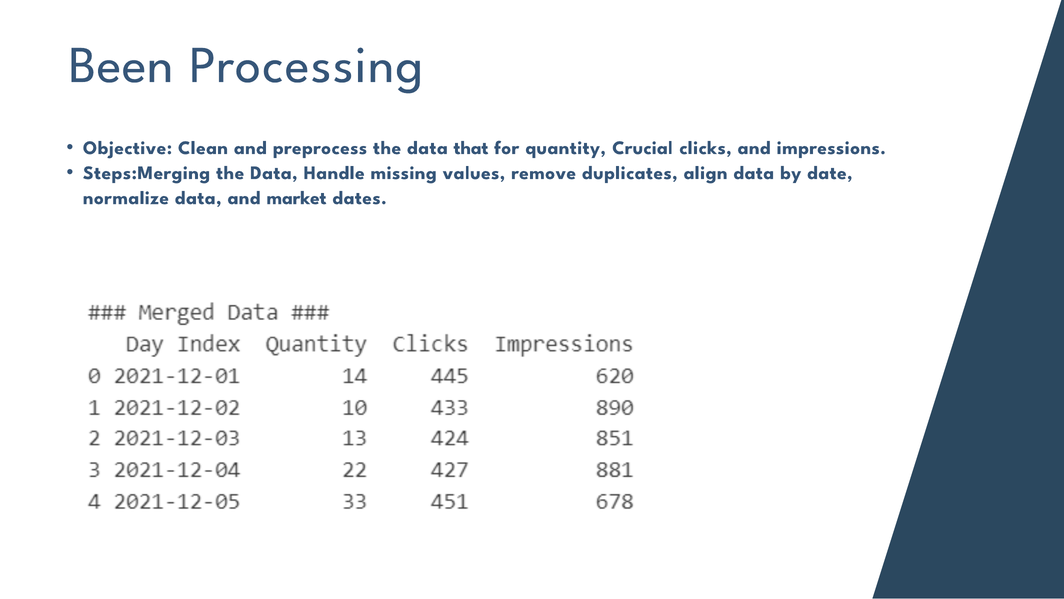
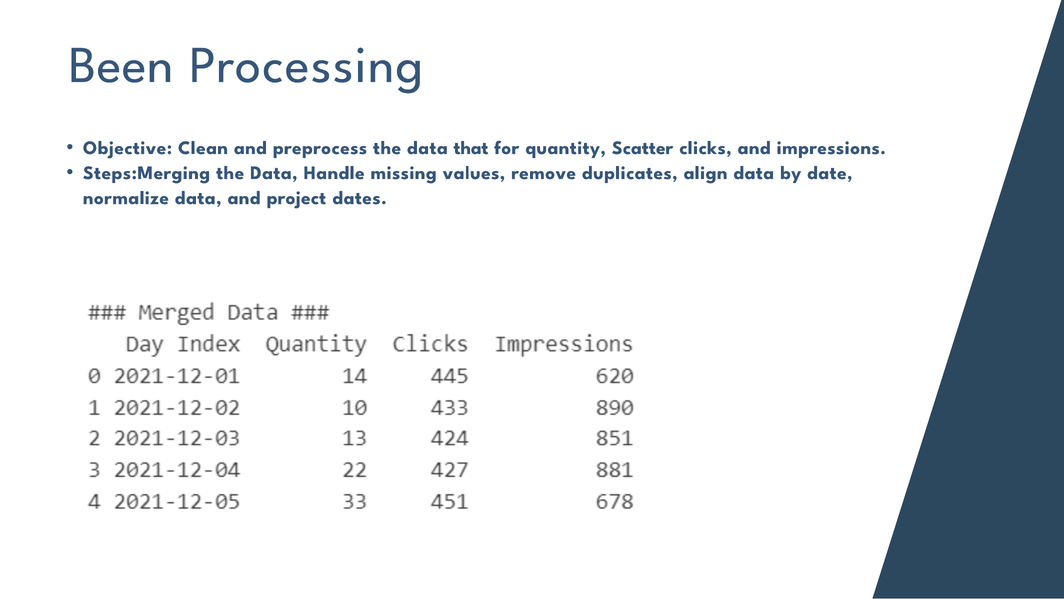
Crucial: Crucial -> Scatter
market: market -> project
